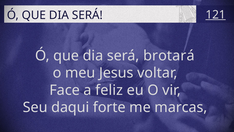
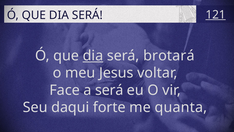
dia at (93, 56) underline: none -> present
a feliz: feliz -> será
marcas: marcas -> quanta
